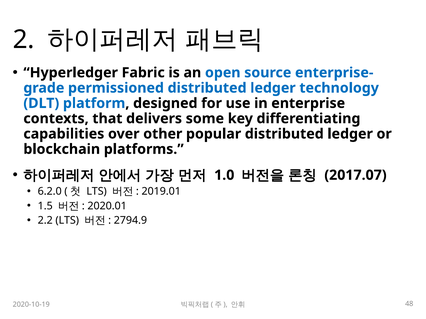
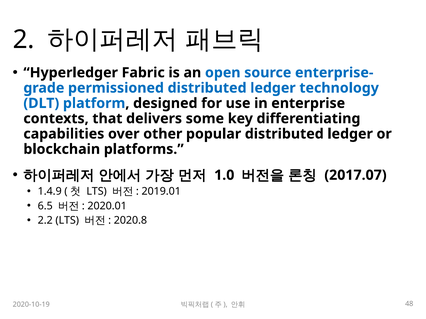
6.2.0: 6.2.0 -> 1.4.9
1.5: 1.5 -> 6.5
2794.9: 2794.9 -> 2020.8
